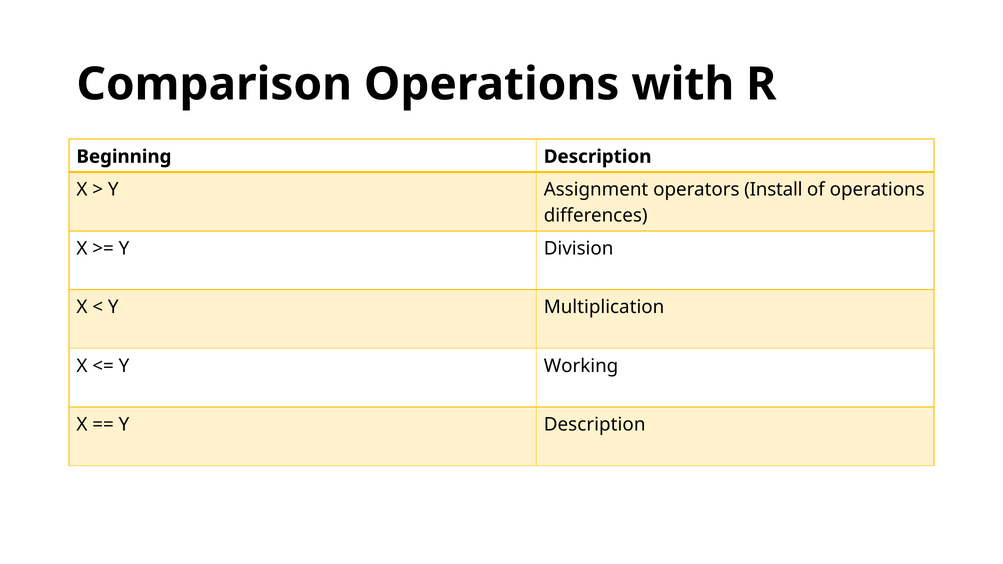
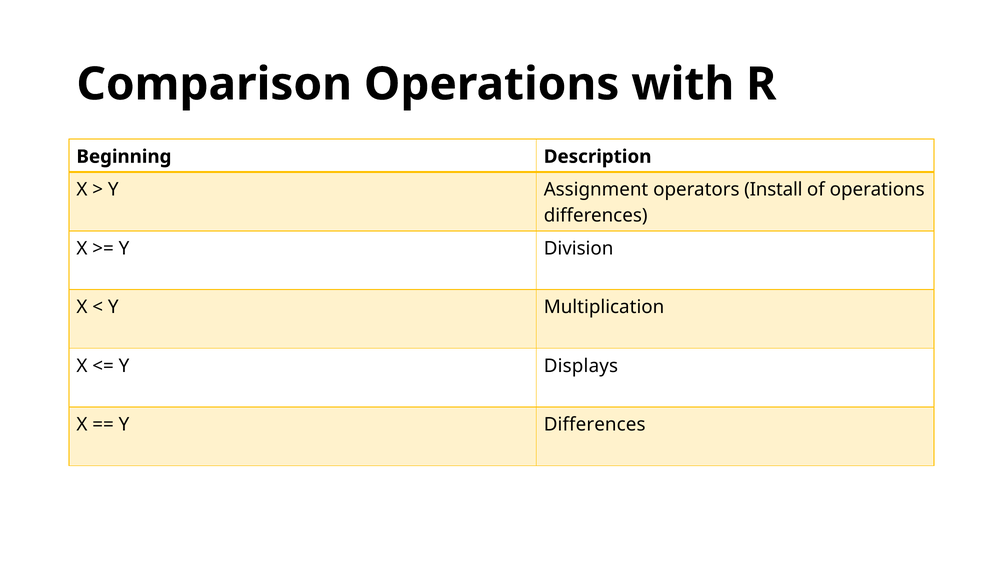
Working: Working -> Displays
Y Description: Description -> Differences
